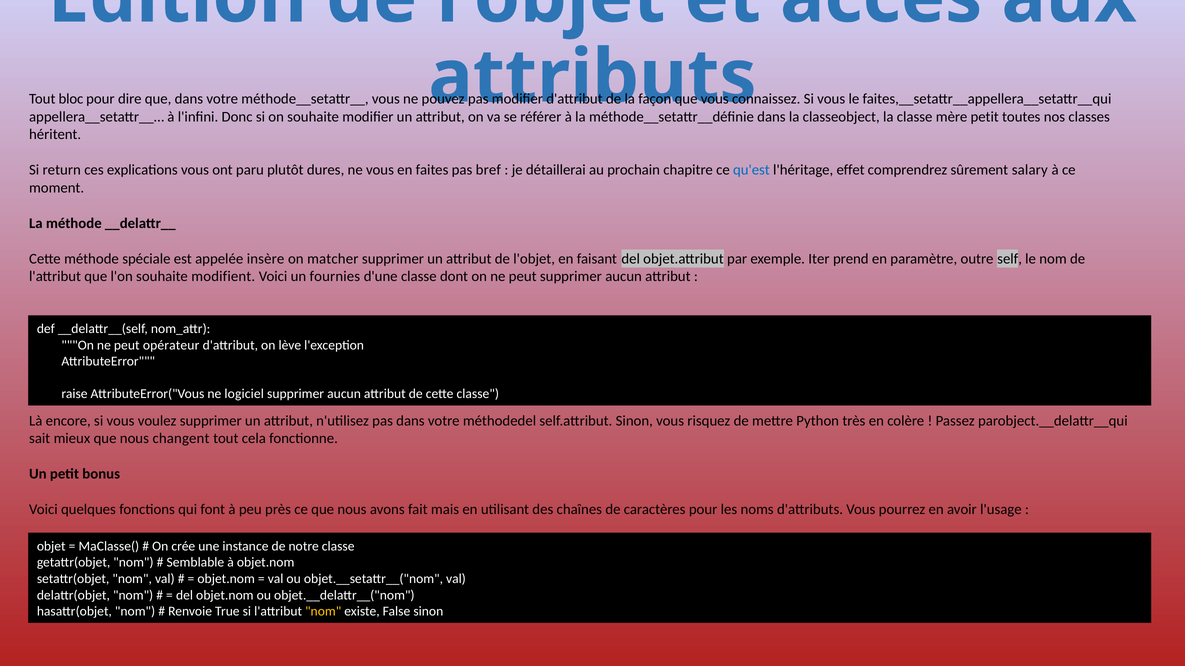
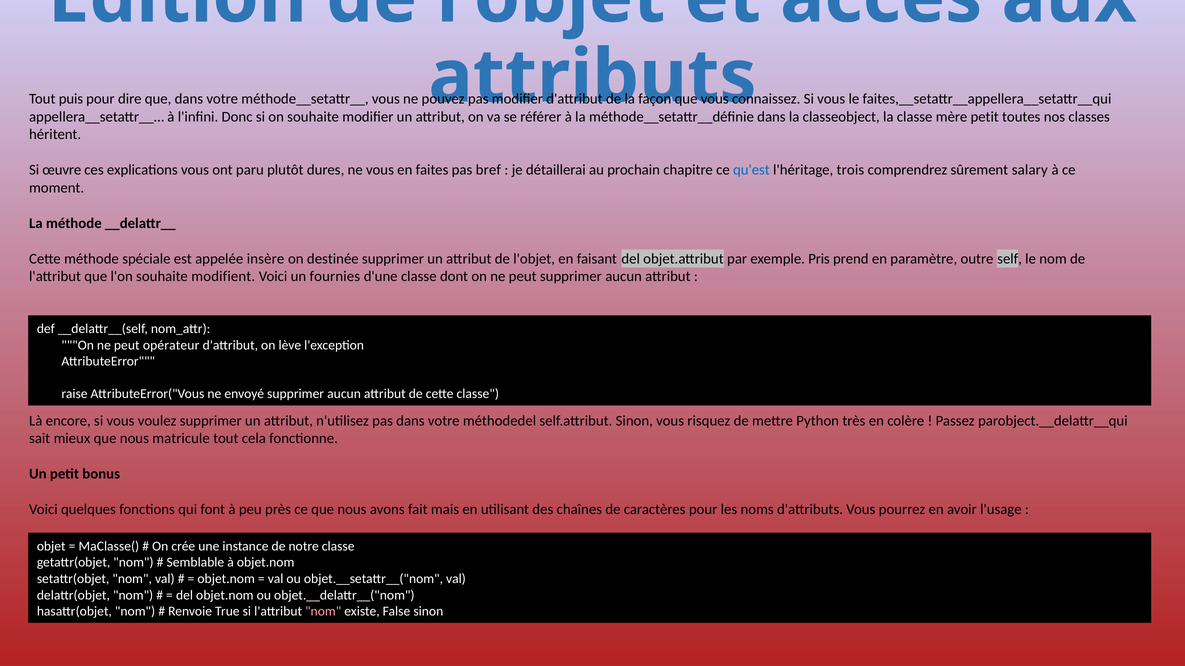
bloc: bloc -> puis
return: return -> œuvre
effet: effet -> trois
matcher: matcher -> destinée
Iter: Iter -> Pris
logiciel: logiciel -> envoyé
changent: changent -> matricule
nom at (323, 612) colour: yellow -> pink
